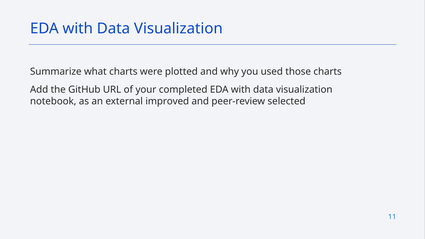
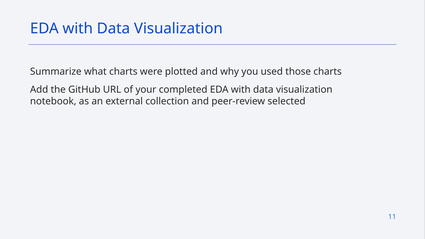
improved: improved -> collection
